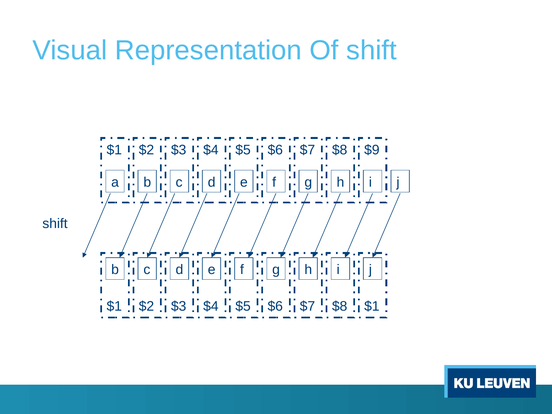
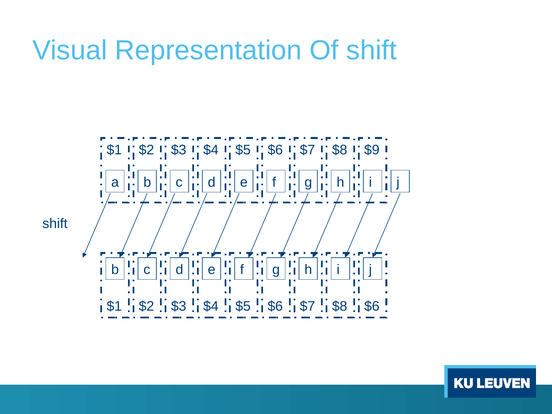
$7 $1: $1 -> $6
